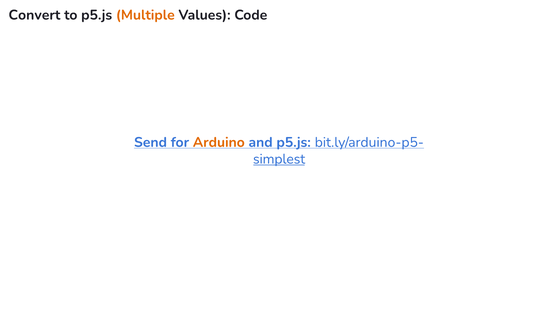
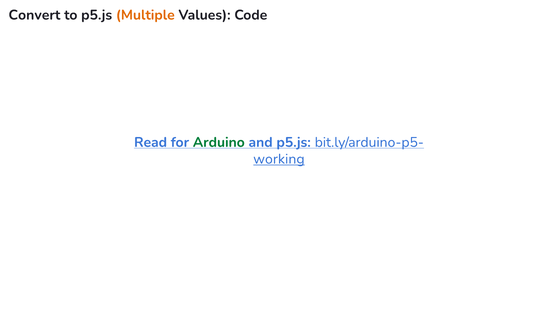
Send: Send -> Read
Arduino colour: orange -> green
simplest: simplest -> working
